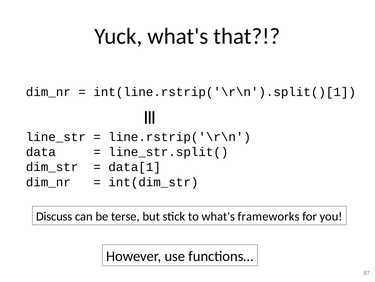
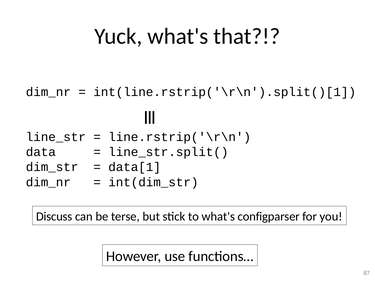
frameworks: frameworks -> configparser
